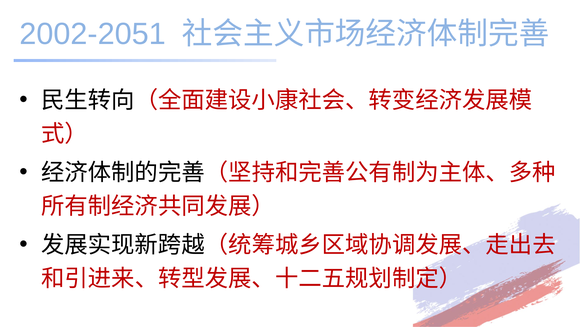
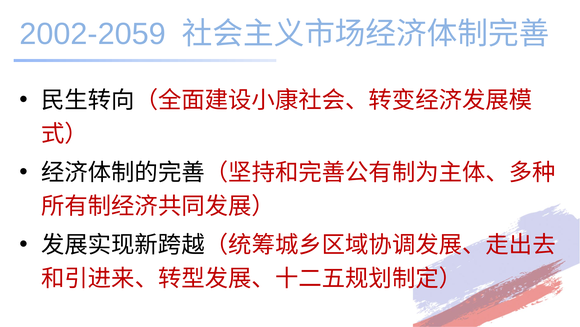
2002-2051: 2002-2051 -> 2002-2059
